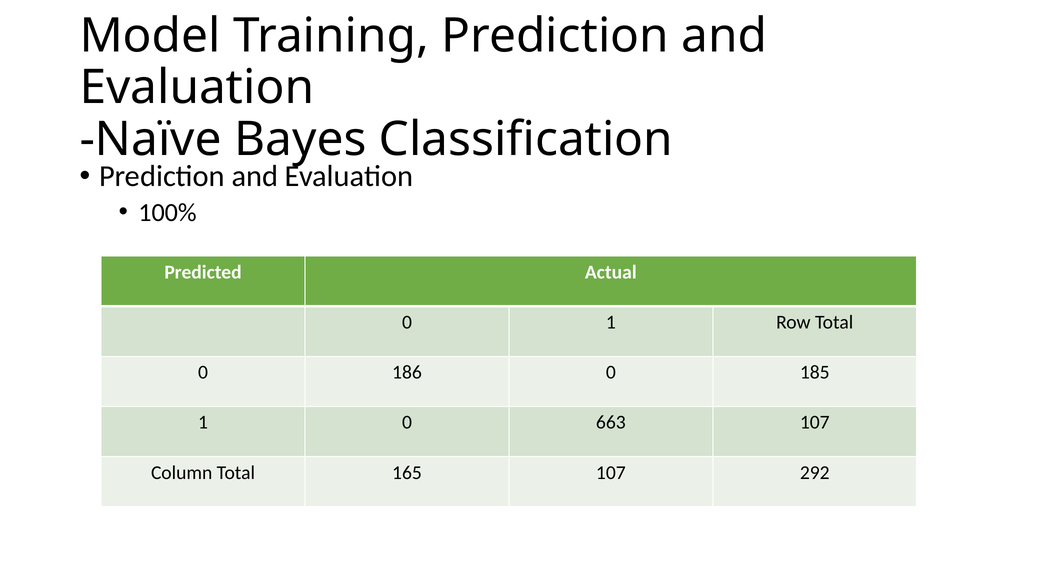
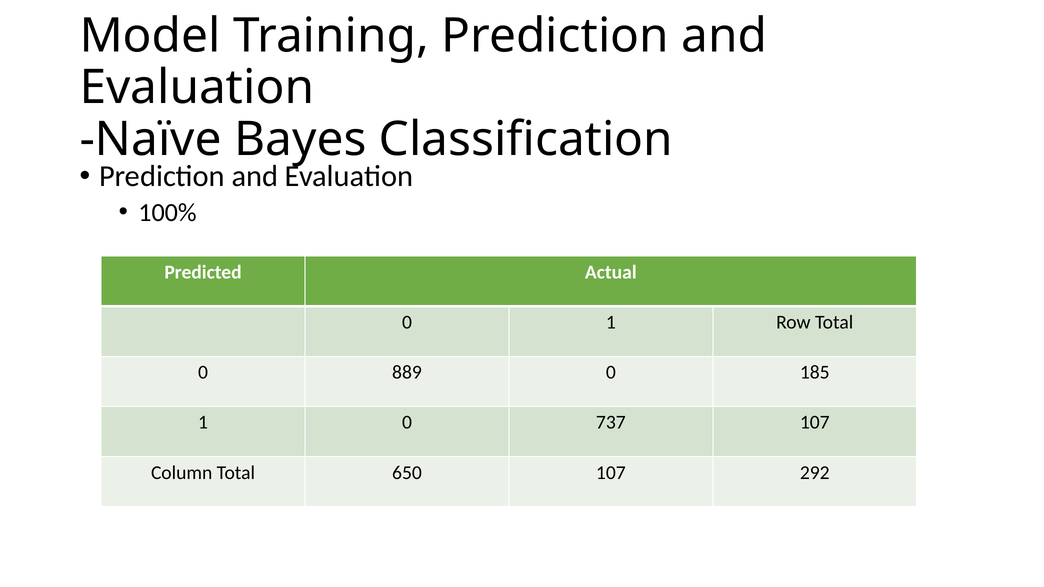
186: 186 -> 889
663: 663 -> 737
165: 165 -> 650
